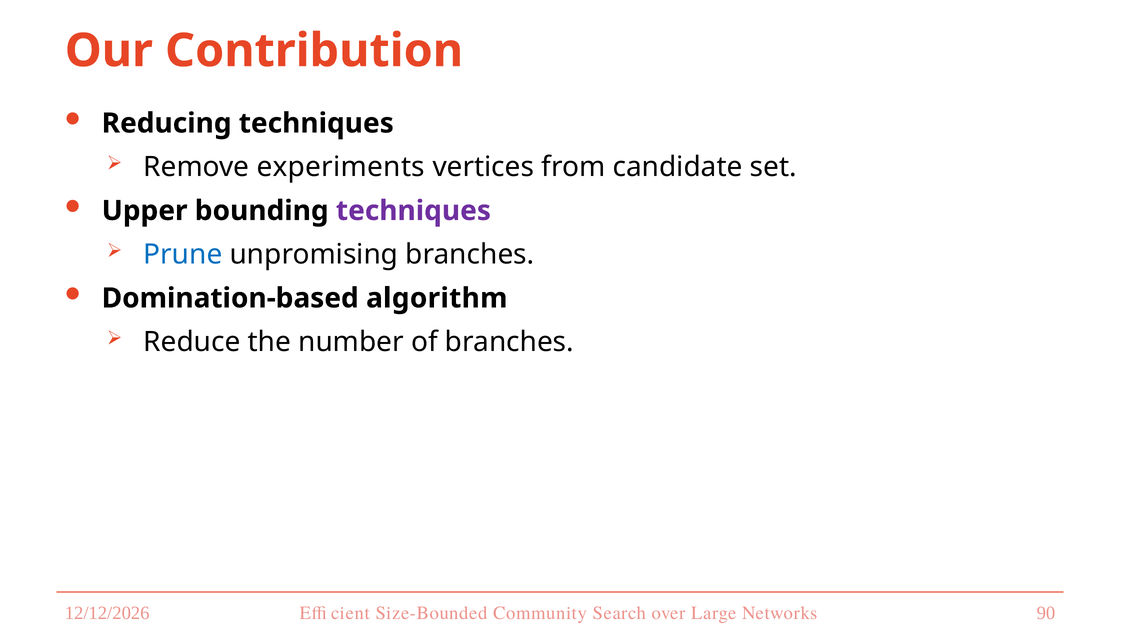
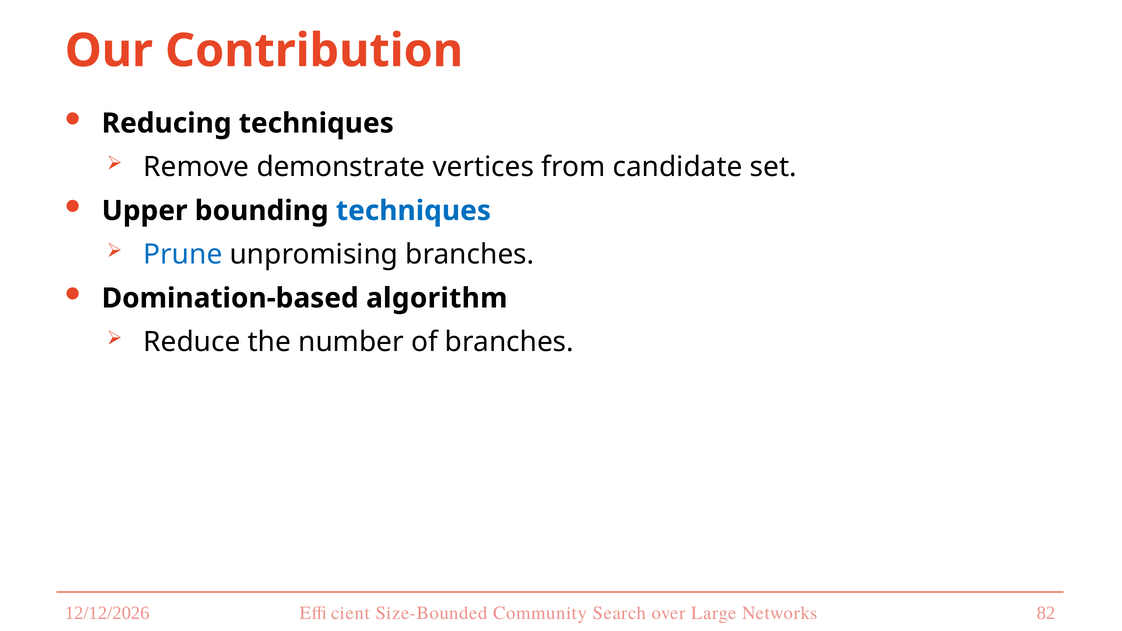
experiments: experiments -> demonstrate
techniques at (413, 211) colour: purple -> blue
90: 90 -> 82
